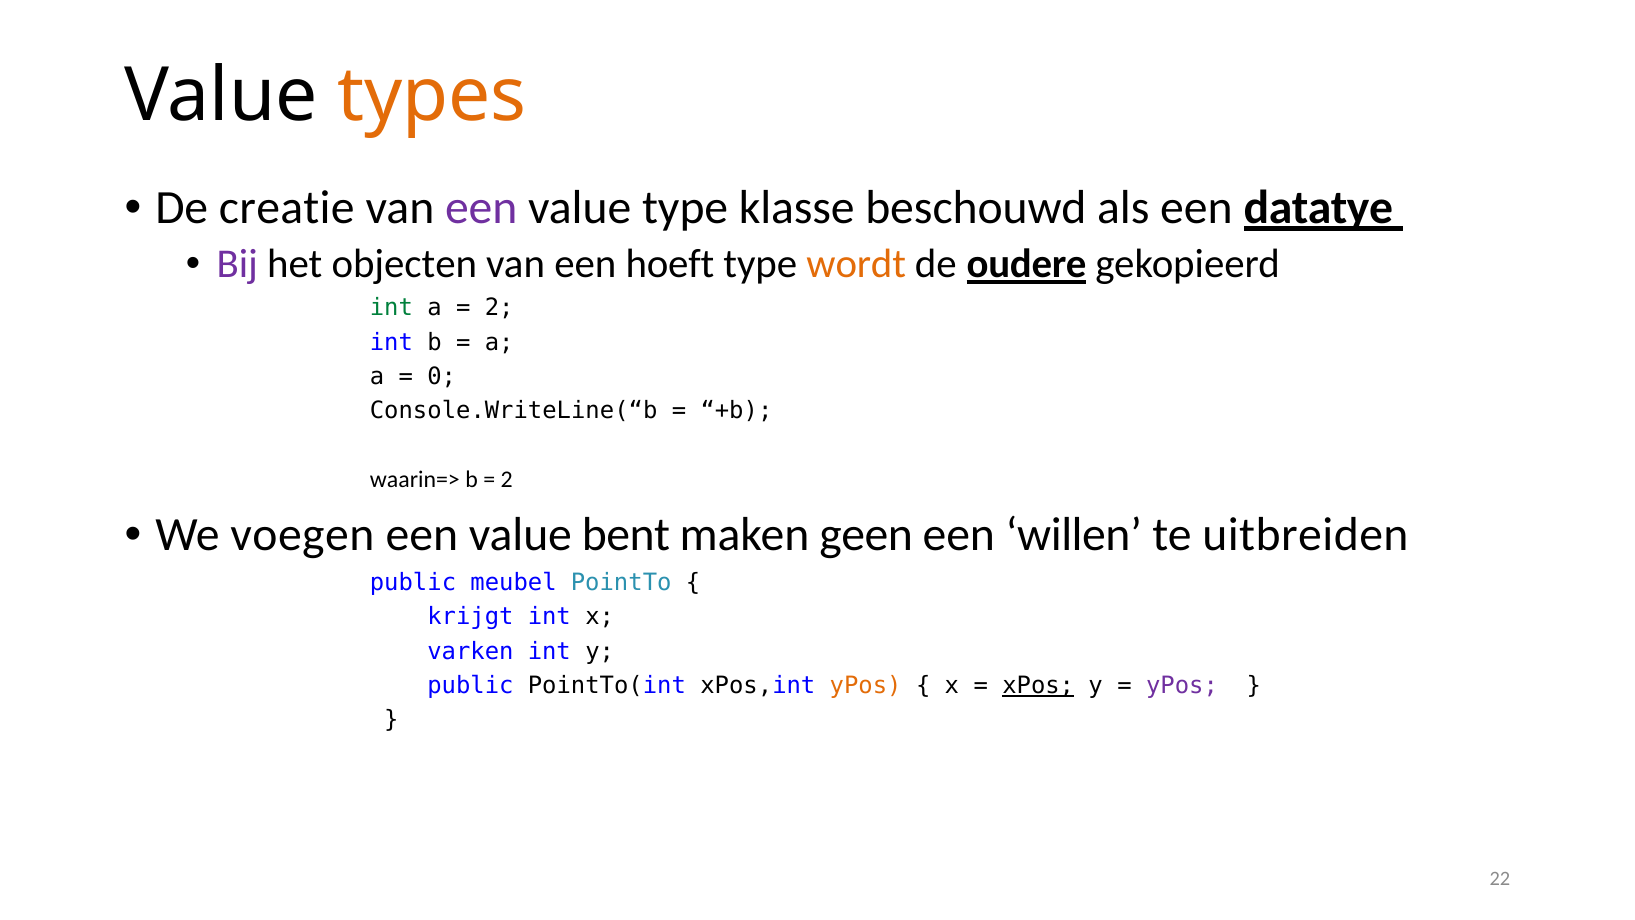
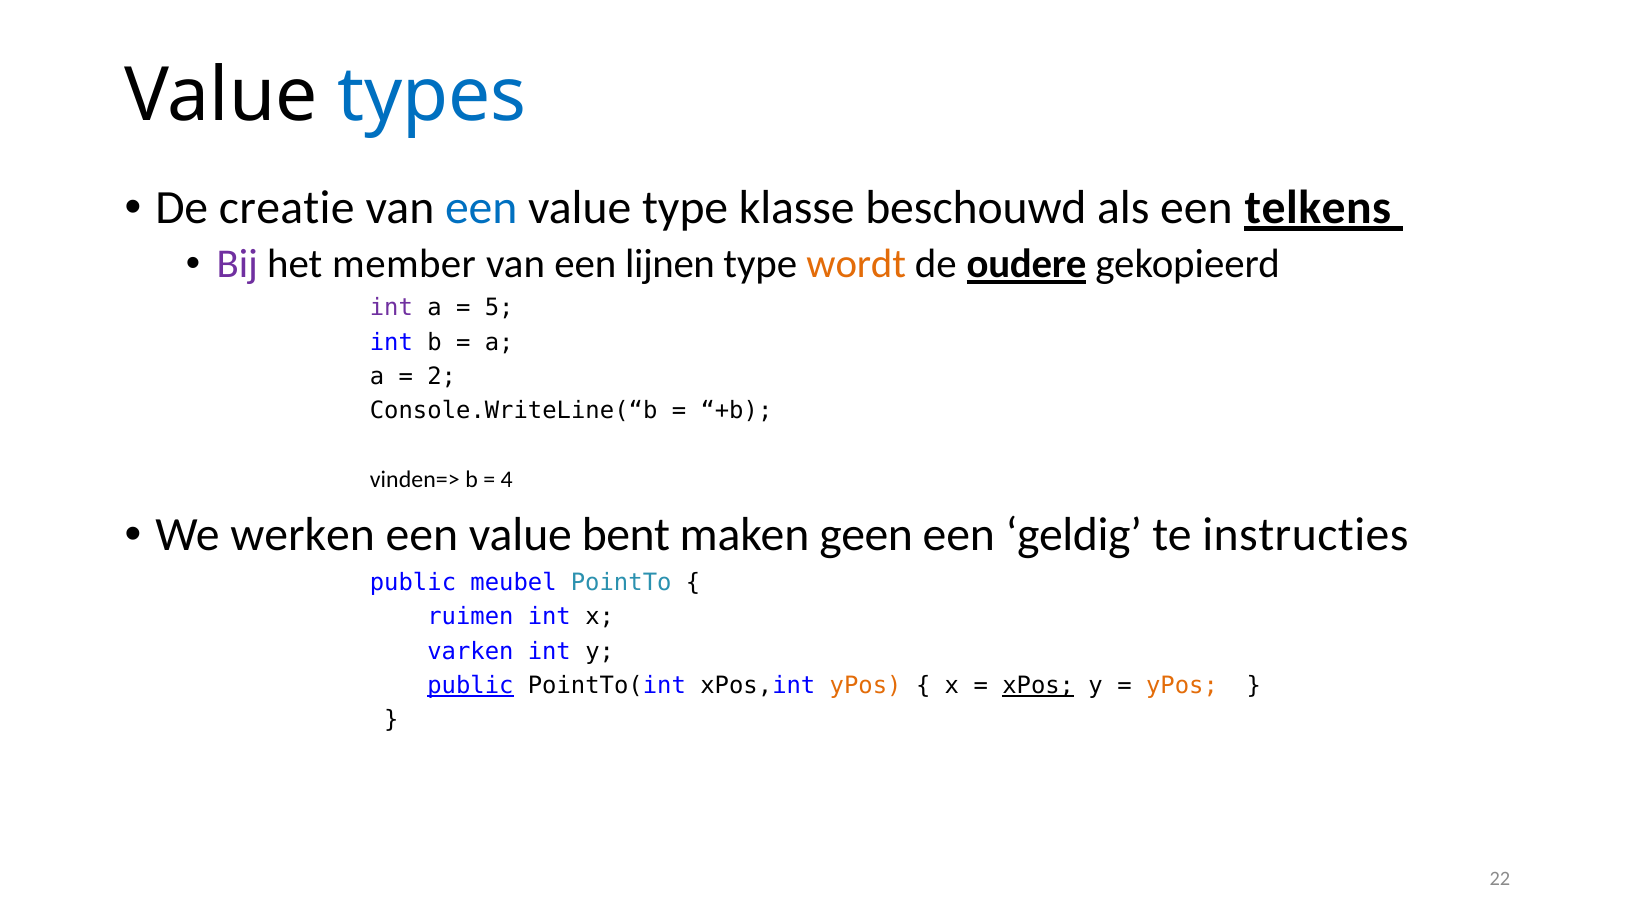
types colour: orange -> blue
een at (481, 208) colour: purple -> blue
datatye: datatye -> telkens
objecten: objecten -> member
hoeft: hoeft -> lijnen
int at (391, 308) colour: green -> purple
2 at (499, 308): 2 -> 5
0: 0 -> 2
waarin=>: waarin=> -> vinden=>
2 at (507, 480): 2 -> 4
voegen: voegen -> werken
willen: willen -> geldig
uitbreiden: uitbreiden -> instructies
krijgt: krijgt -> ruimen
public at (470, 685) underline: none -> present
yPos at (1182, 685) colour: purple -> orange
